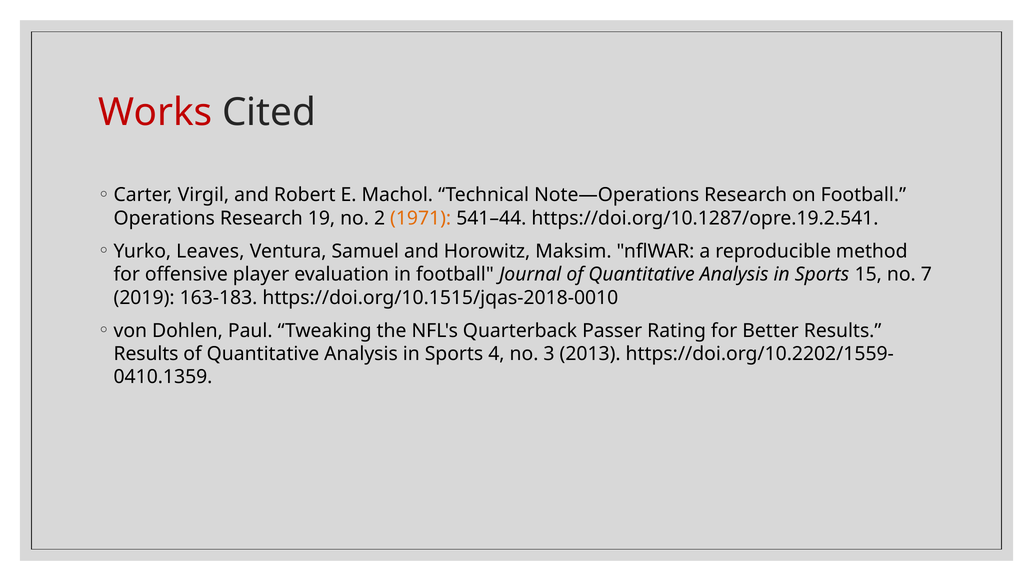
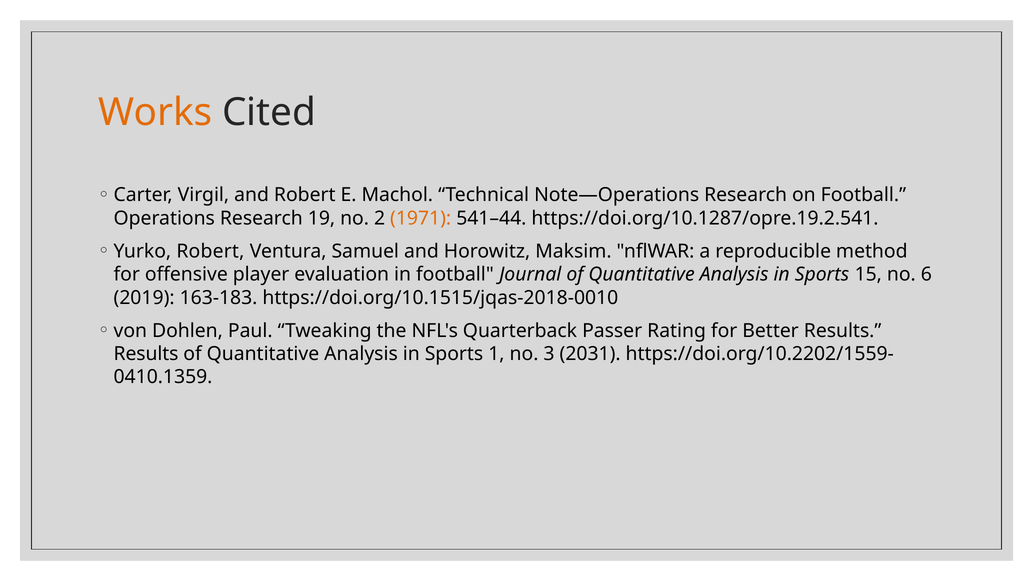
Works colour: red -> orange
Yurko Leaves: Leaves -> Robert
7: 7 -> 6
4: 4 -> 1
2013: 2013 -> 2031
